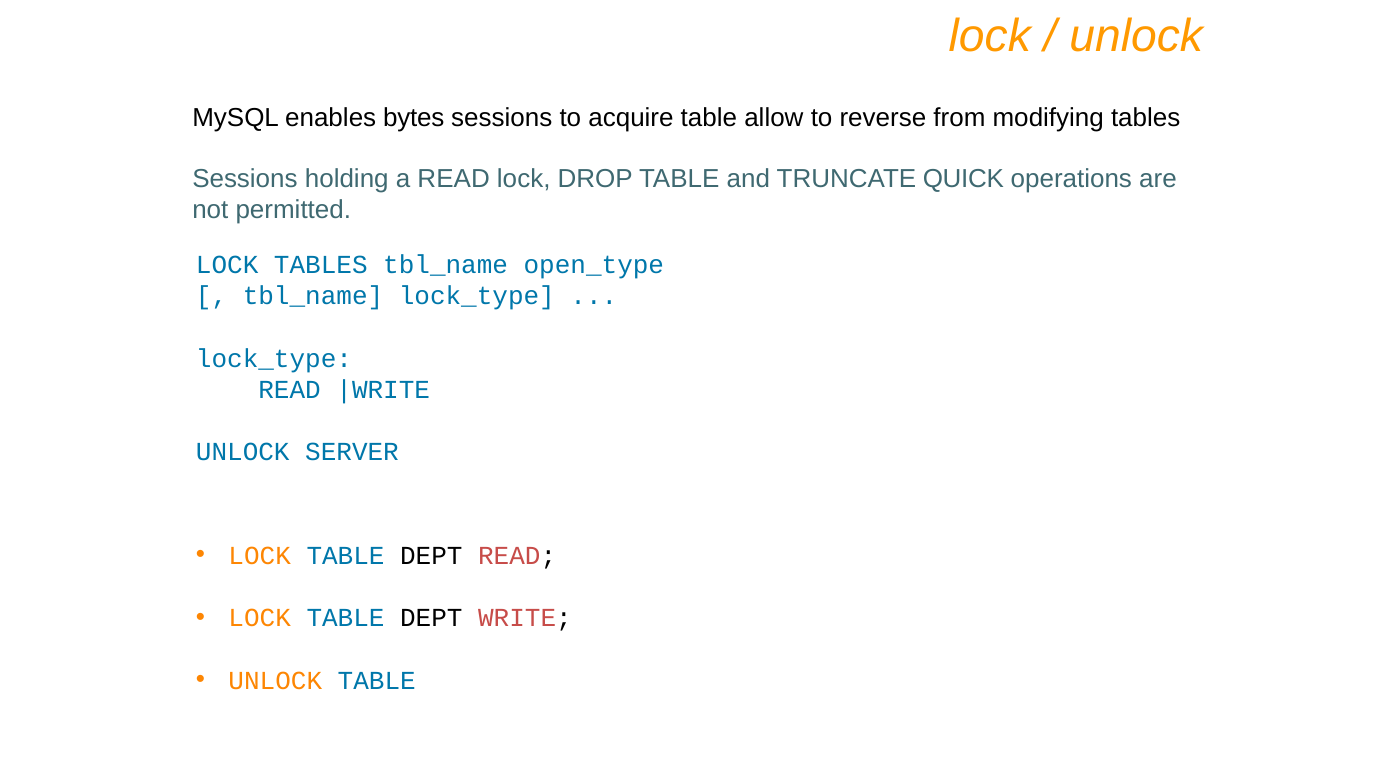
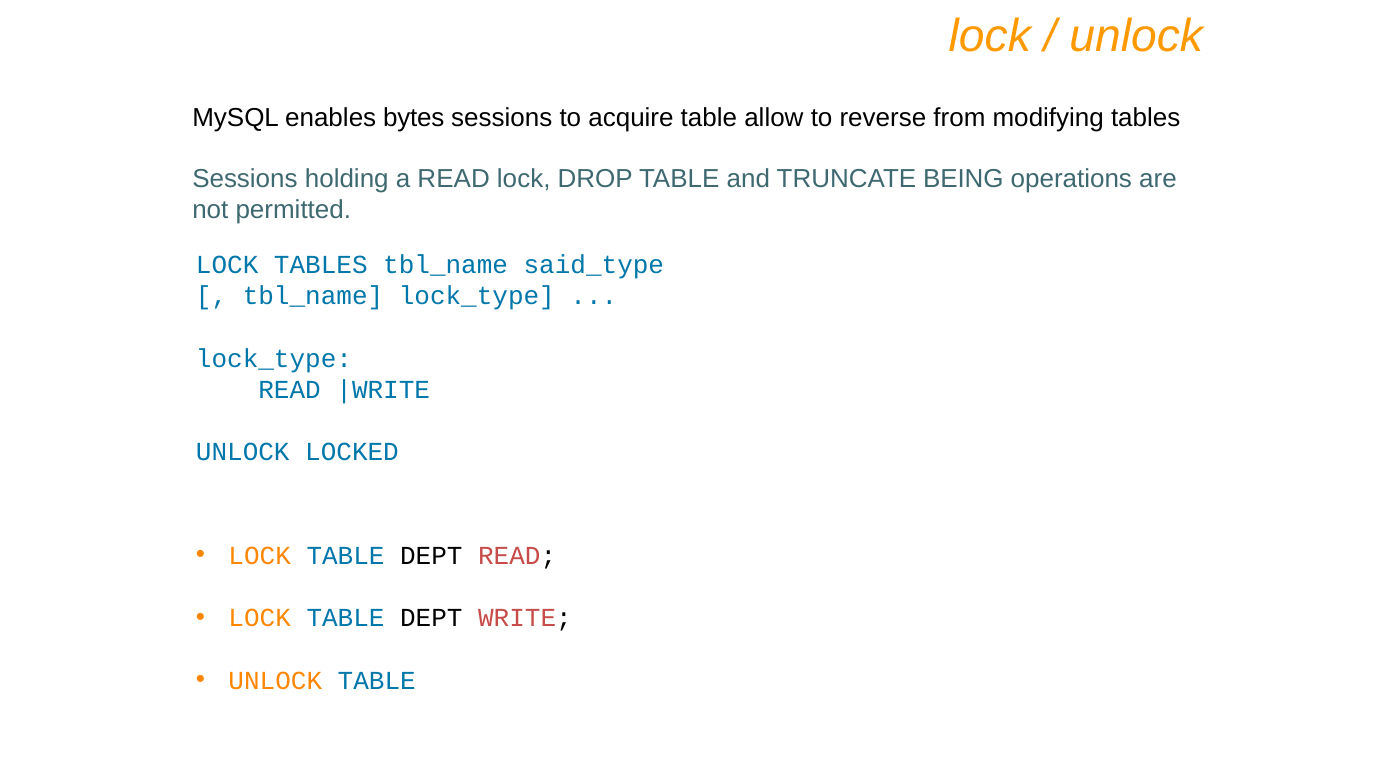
QUICK: QUICK -> BEING
open_type: open_type -> said_type
SERVER: SERVER -> LOCKED
